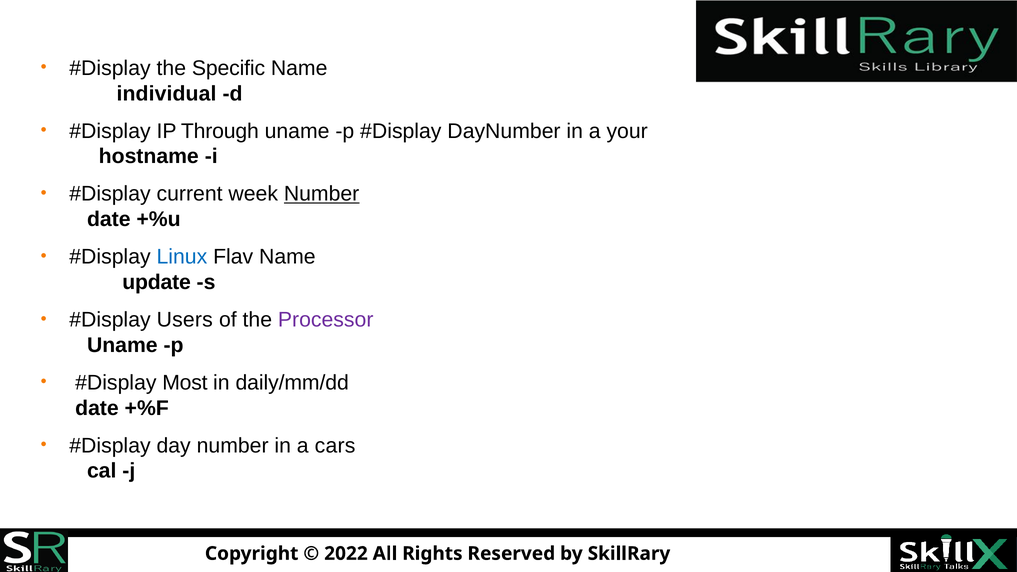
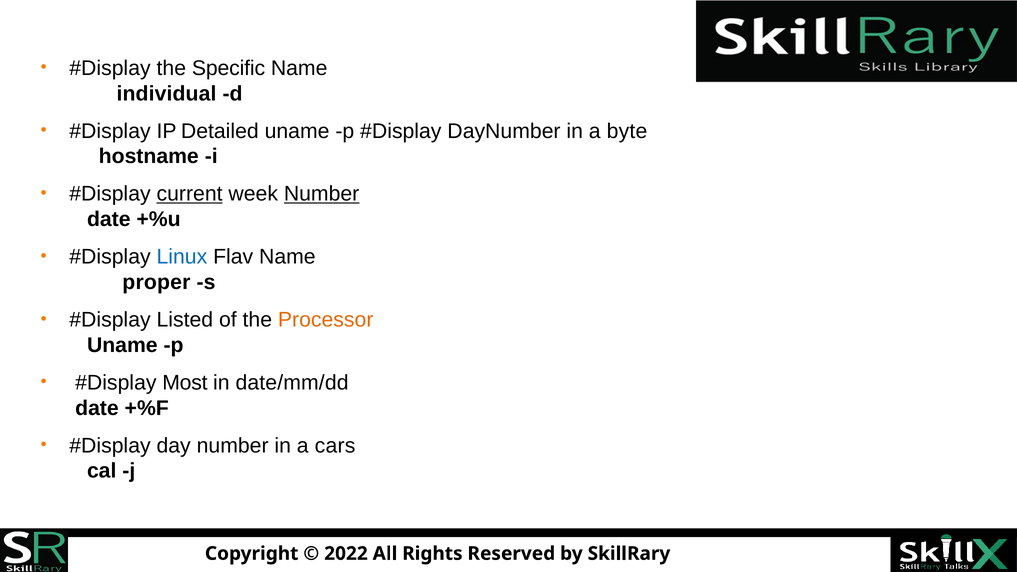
Through: Through -> Detailed
your: your -> byte
current underline: none -> present
update: update -> proper
Users: Users -> Listed
Processor colour: purple -> orange
daily/mm/dd: daily/mm/dd -> date/mm/dd
